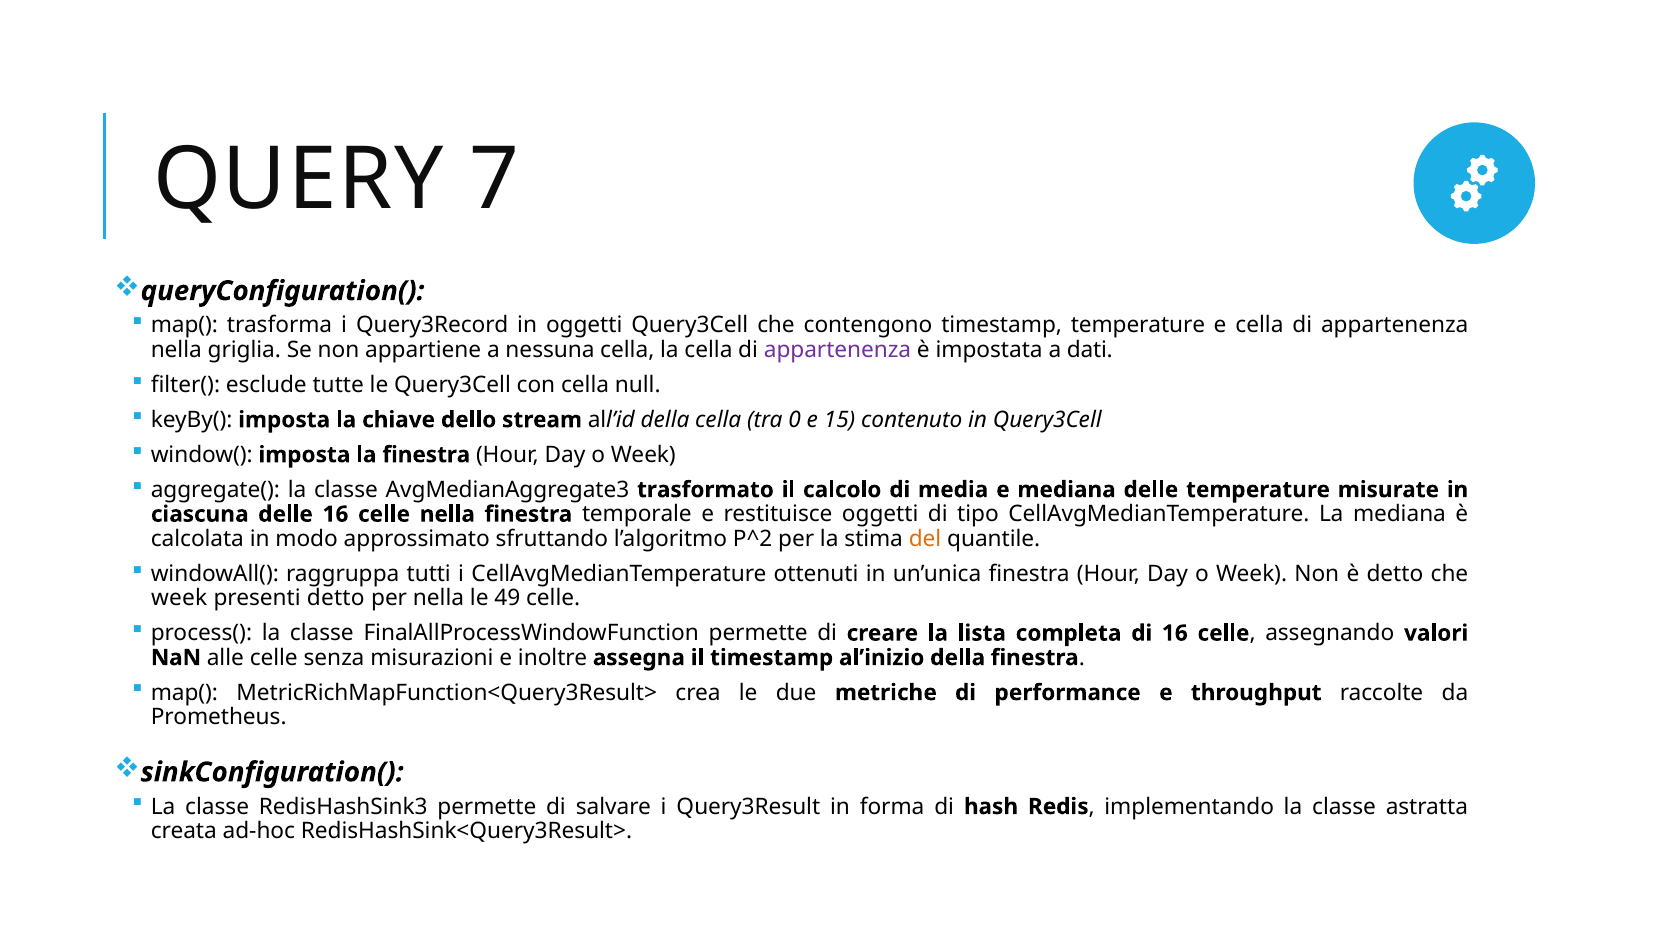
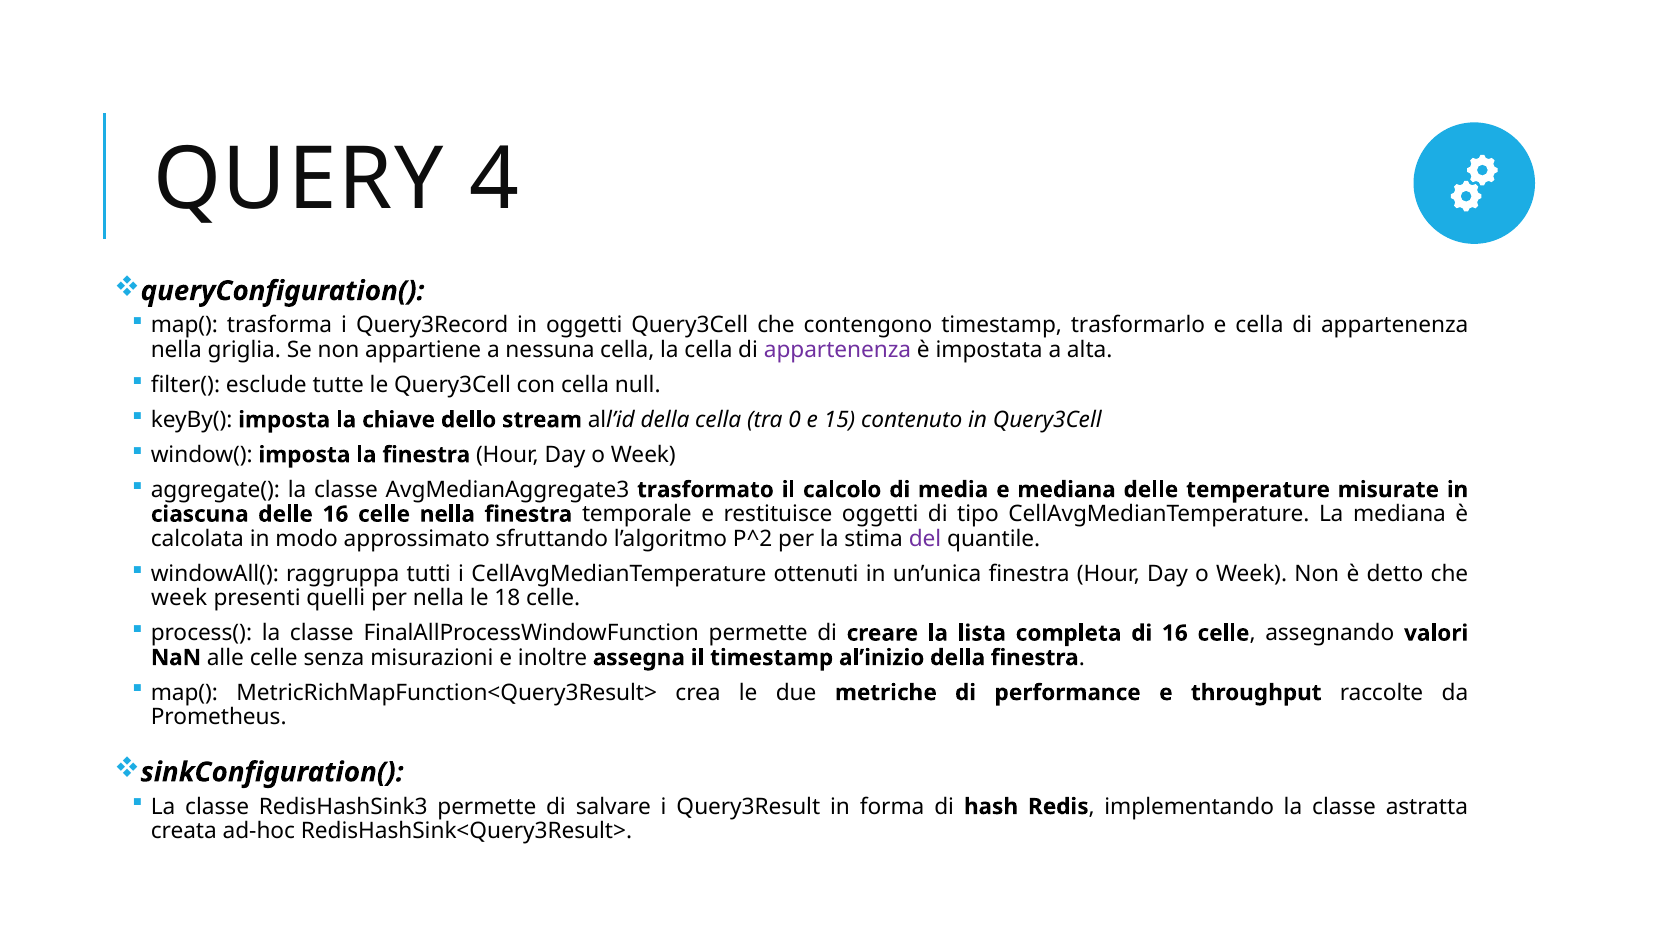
7: 7 -> 4
timestamp temperature: temperature -> trasformarlo
dati: dati -> alta
del colour: orange -> purple
presenti detto: detto -> quelli
49: 49 -> 18
